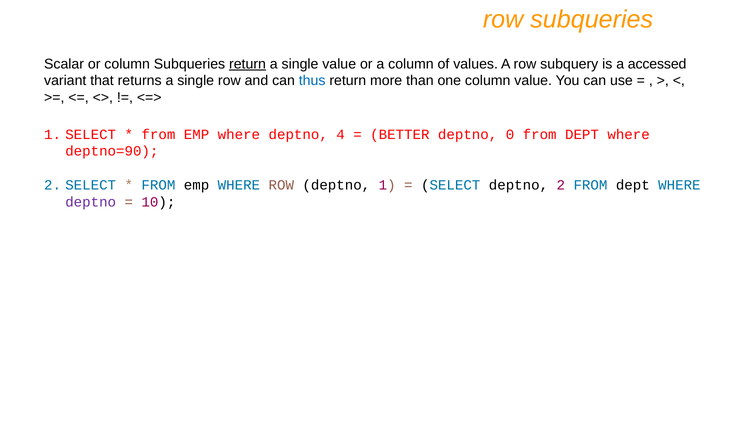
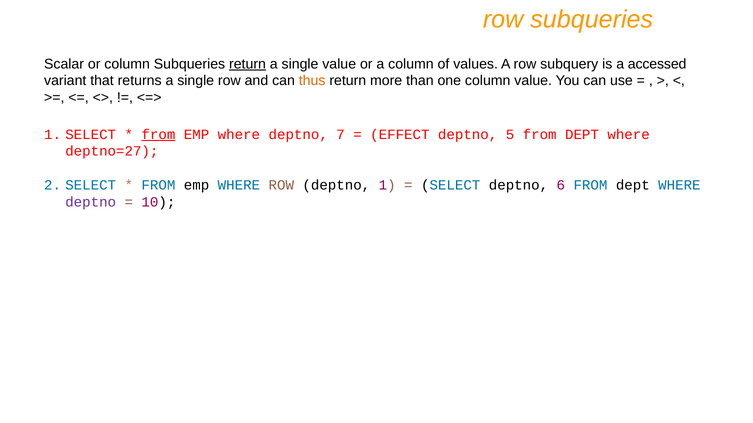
thus colour: blue -> orange
from at (158, 135) underline: none -> present
4: 4 -> 7
BETTER: BETTER -> EFFECT
0: 0 -> 5
deptno=90: deptno=90 -> deptno=27
deptno 2: 2 -> 6
